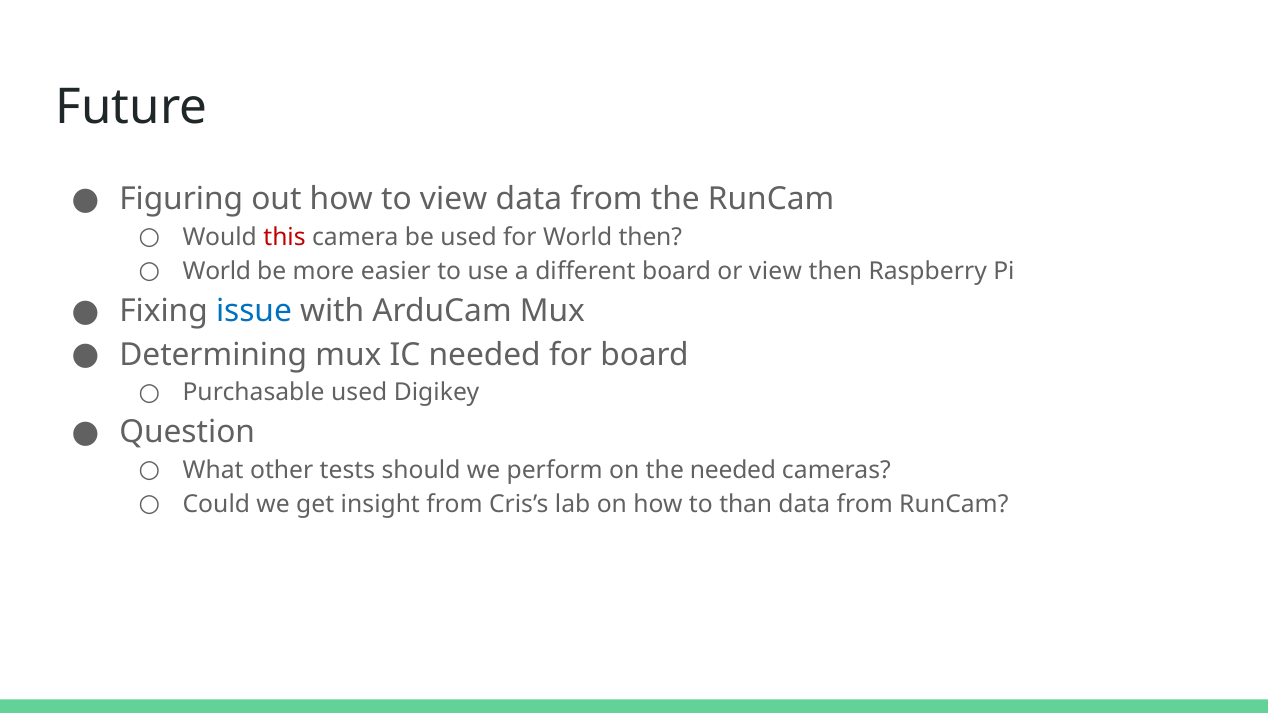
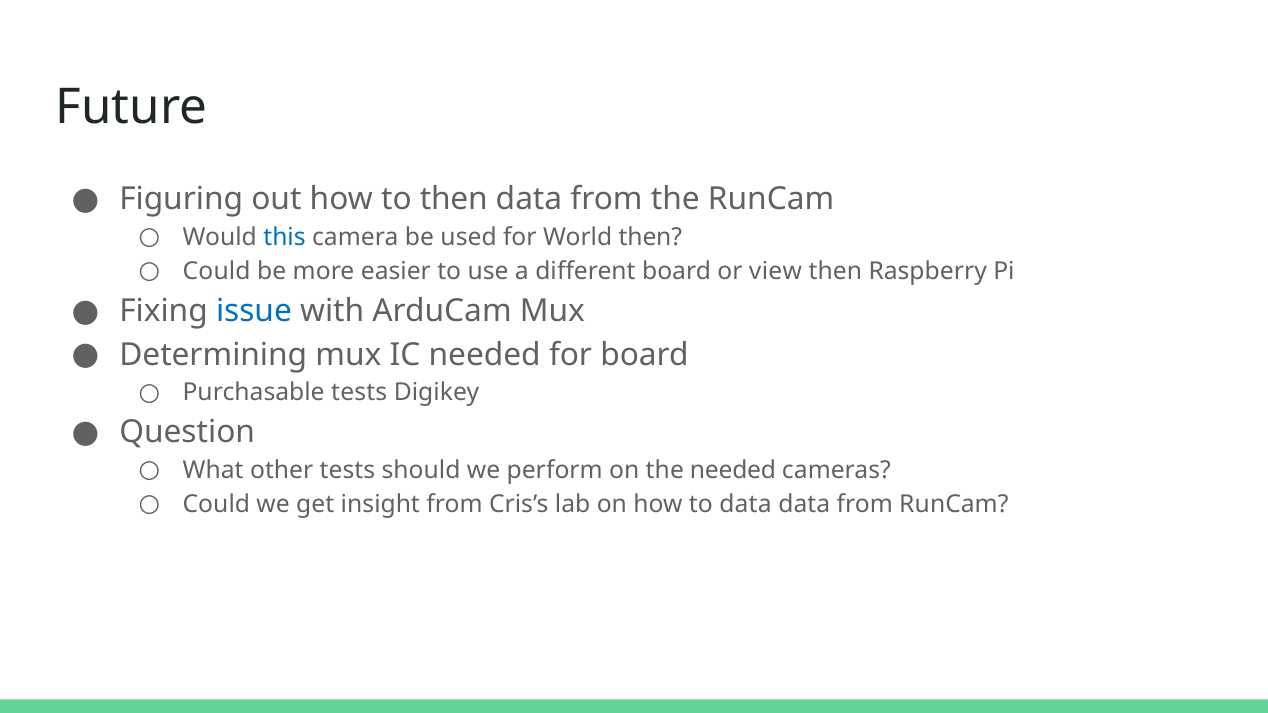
to view: view -> then
this colour: red -> blue
World at (217, 271): World -> Could
Purchasable used: used -> tests
to than: than -> data
